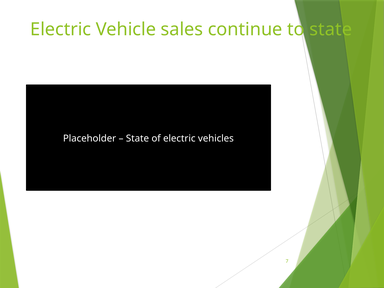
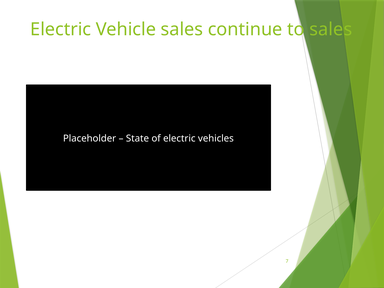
to state: state -> sales
